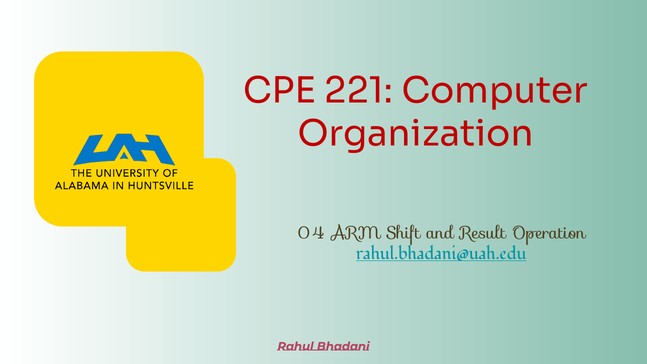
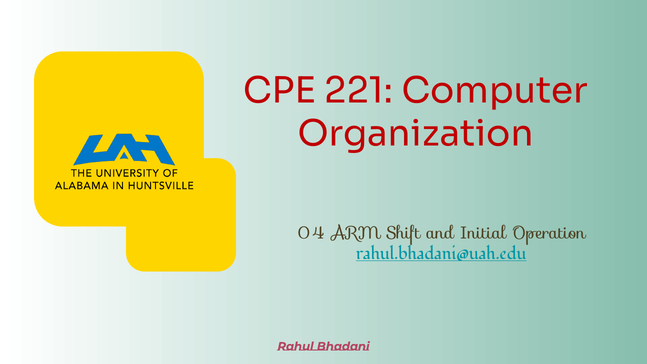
Result: Result -> Initial
